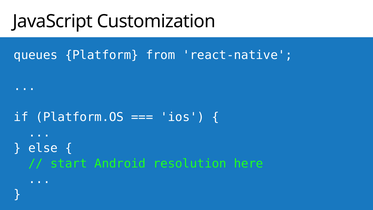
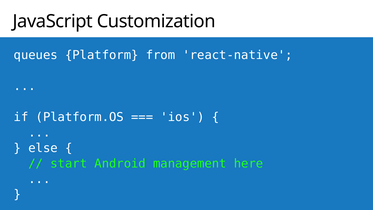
resolution: resolution -> management
